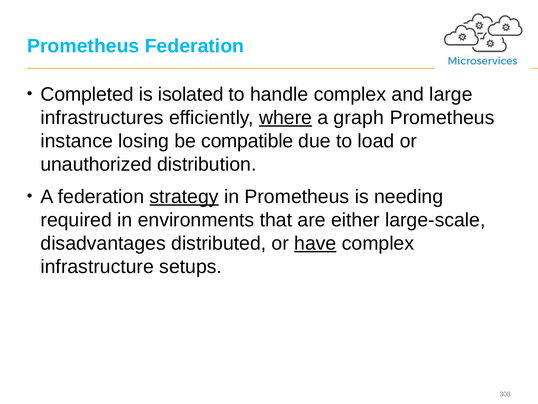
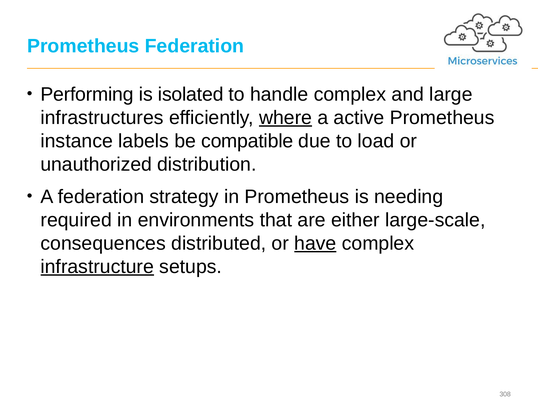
Completed: Completed -> Performing
graph: graph -> active
losing: losing -> labels
strategy underline: present -> none
disadvantages: disadvantages -> consequences
infrastructure underline: none -> present
